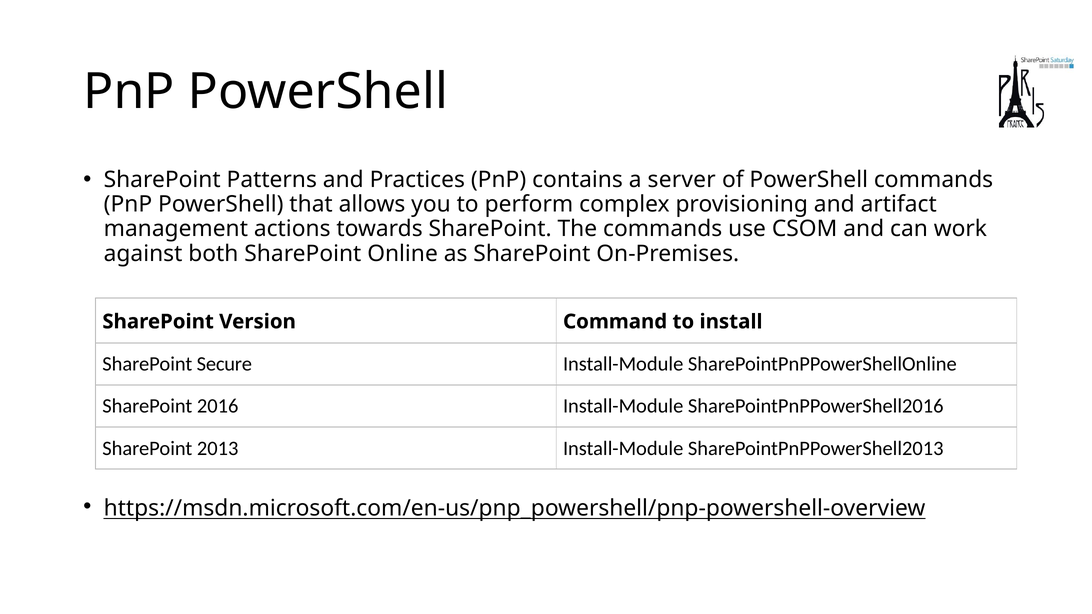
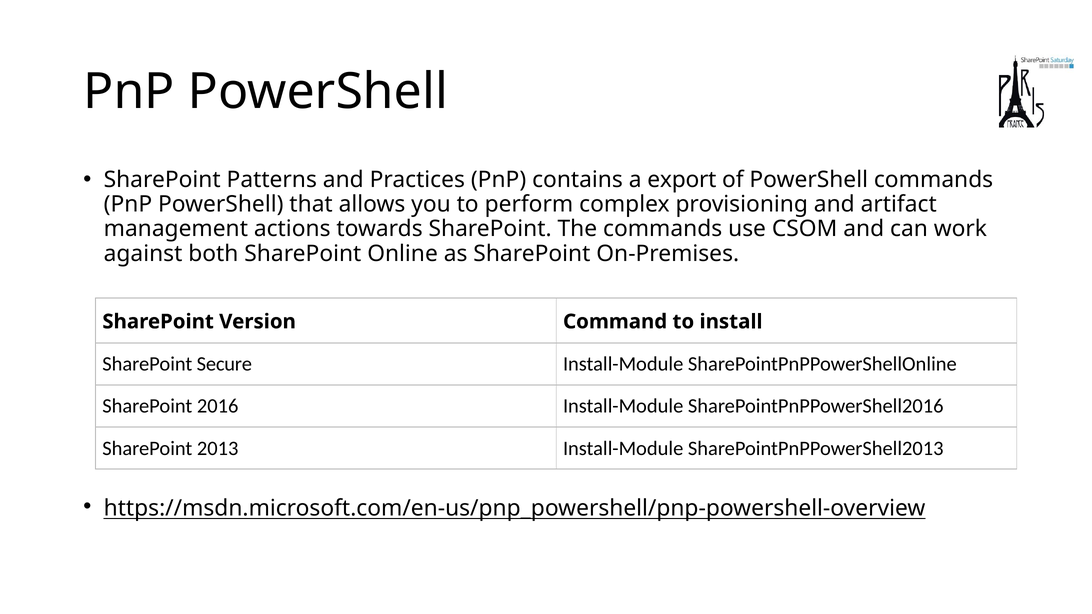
server: server -> export
